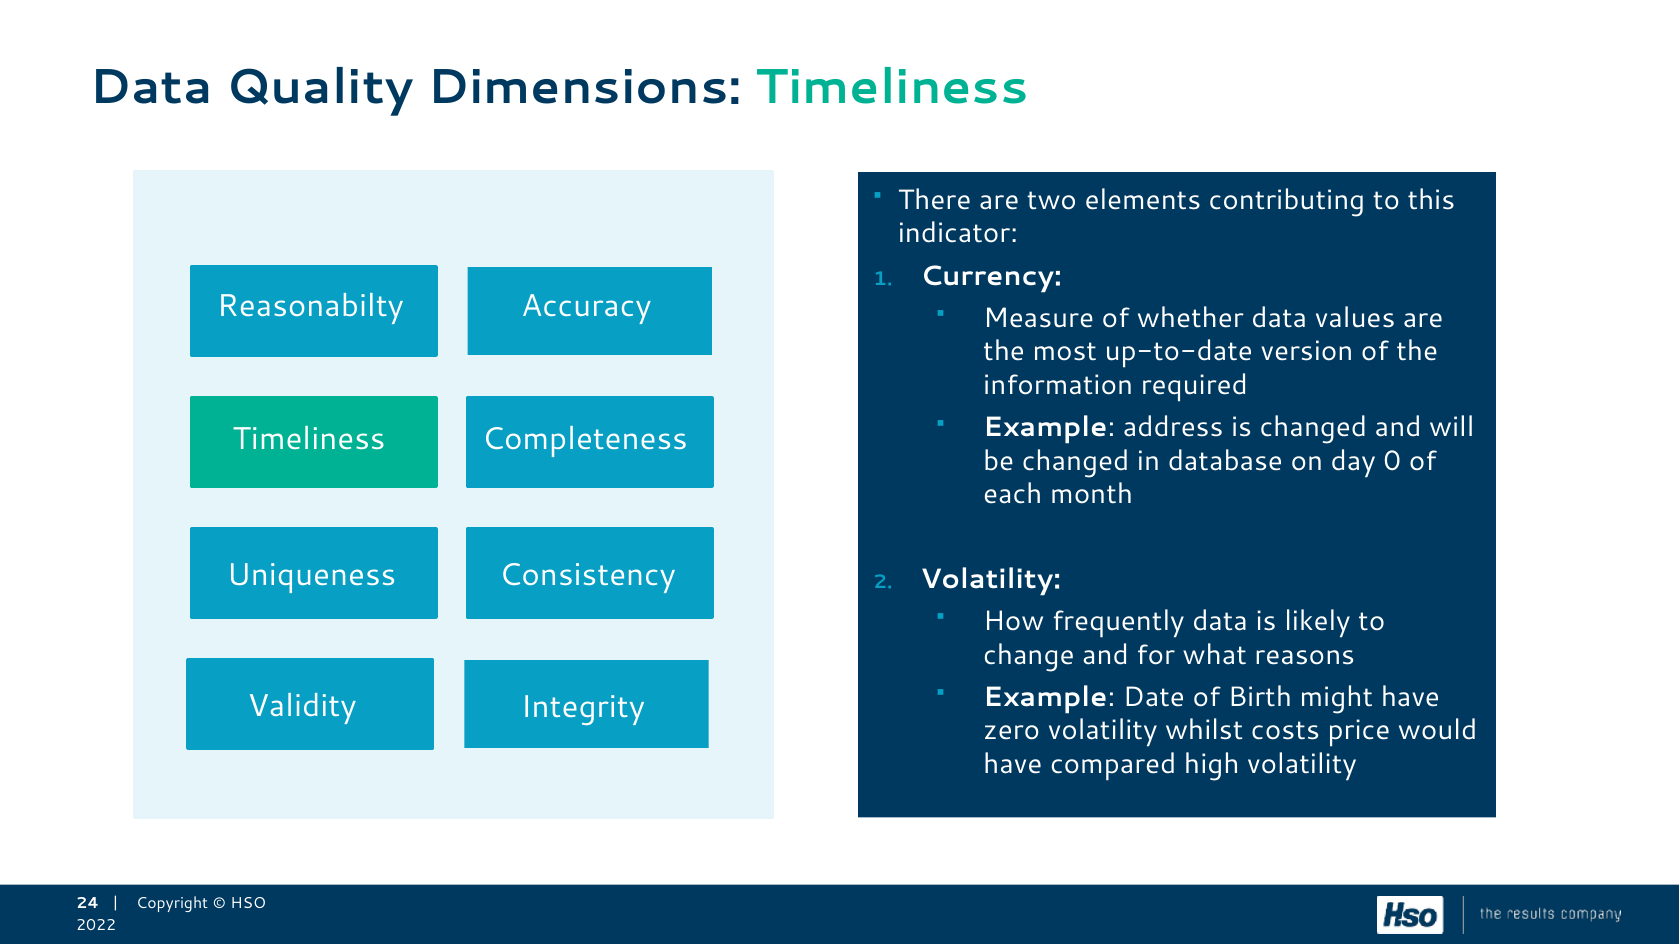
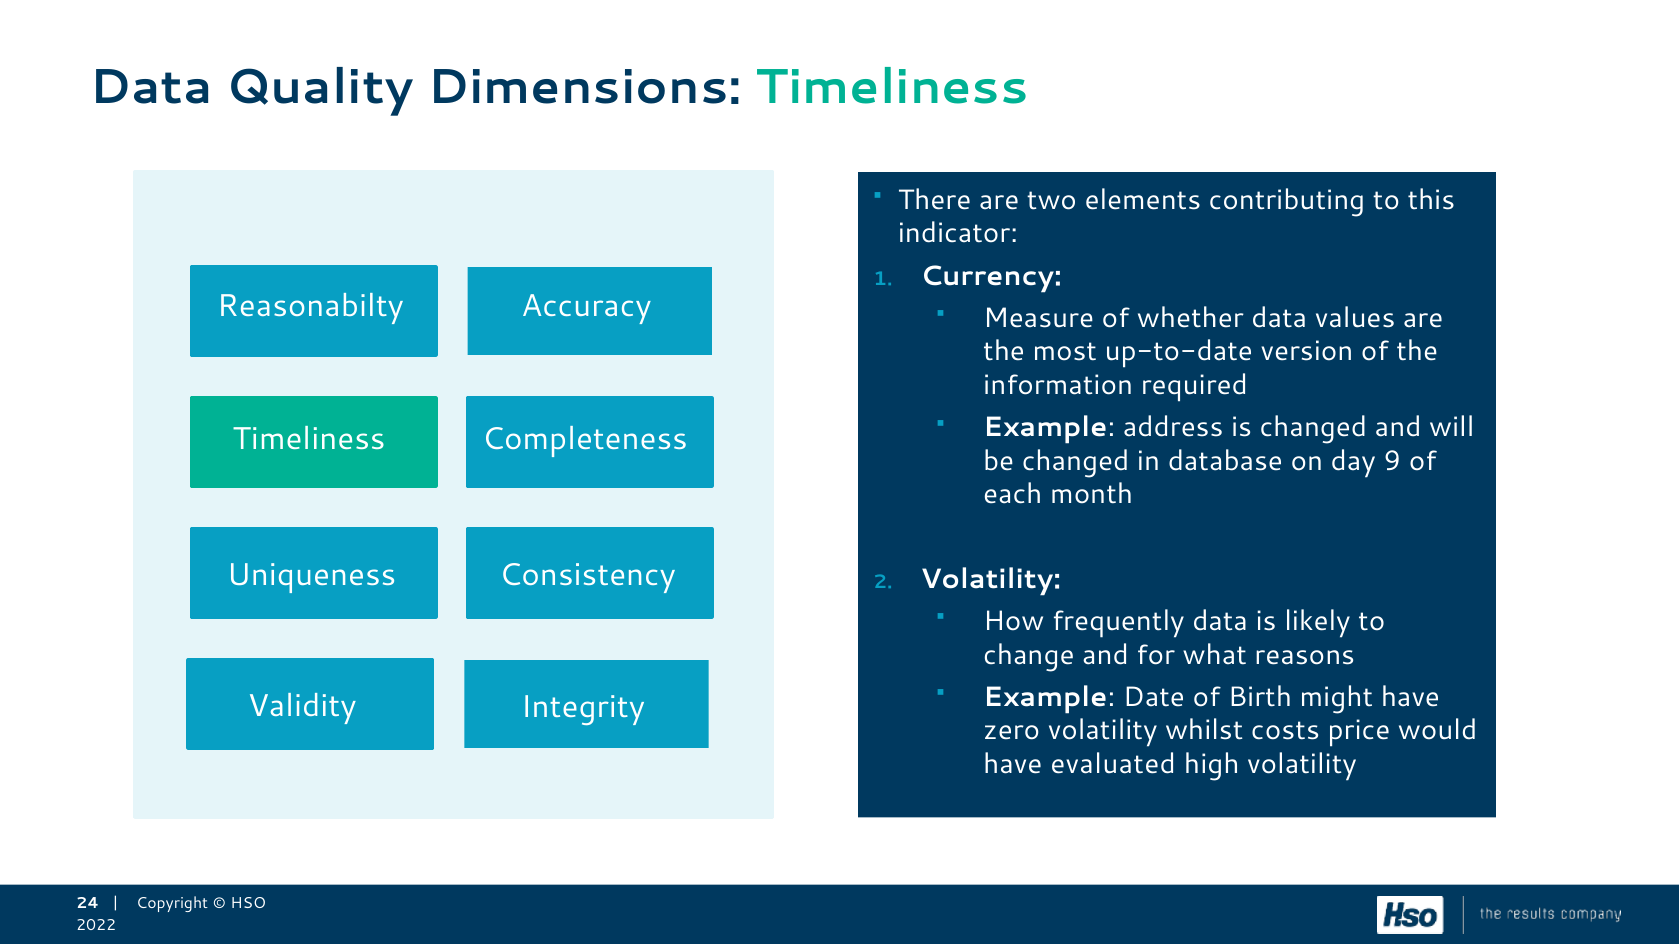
0: 0 -> 9
compared: compared -> evaluated
